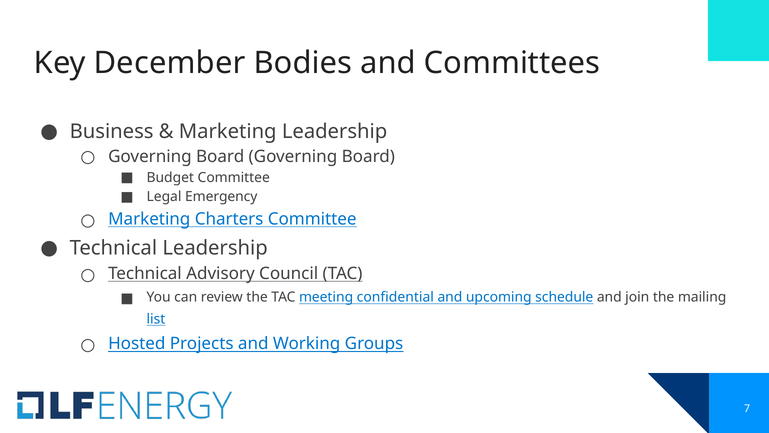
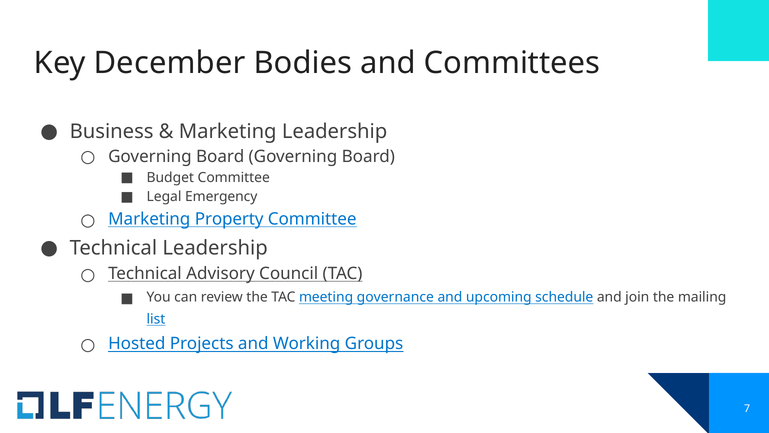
Charters: Charters -> Property
confidential: confidential -> governance
